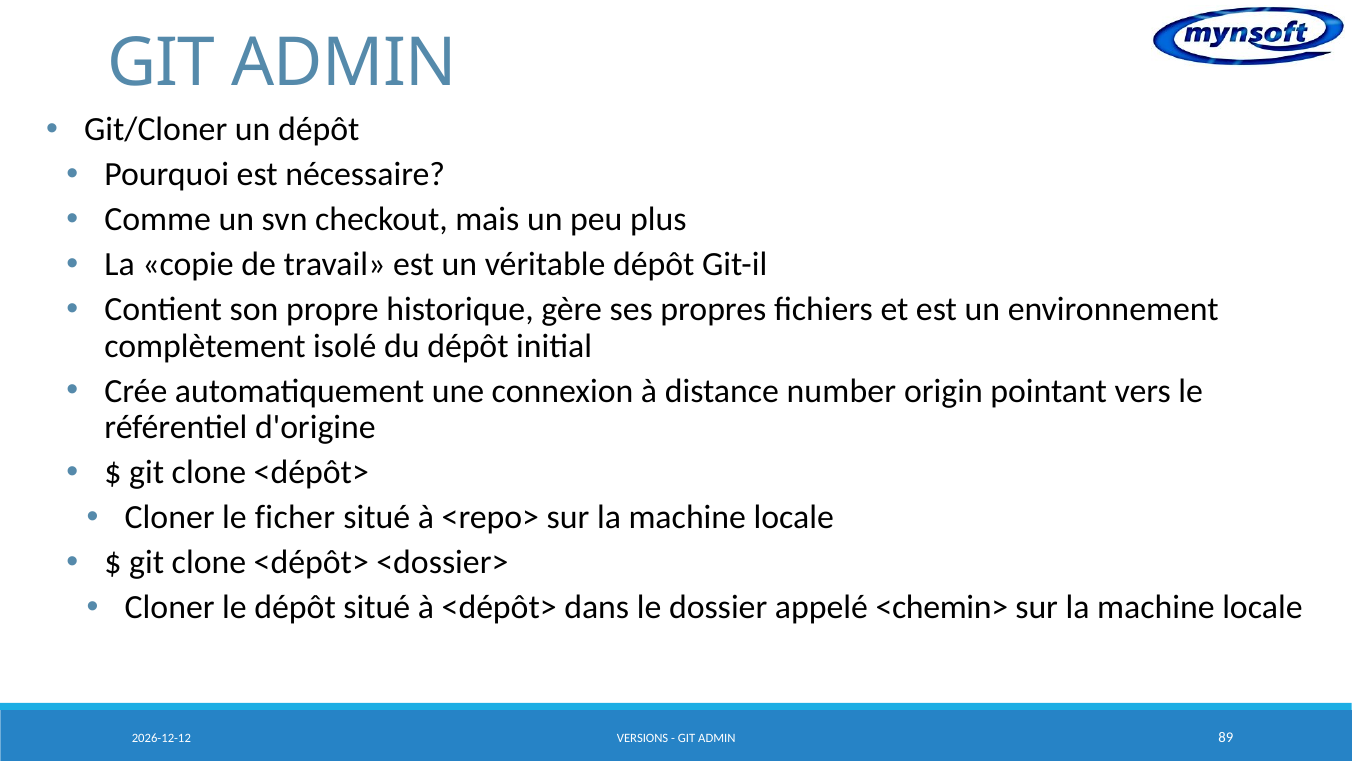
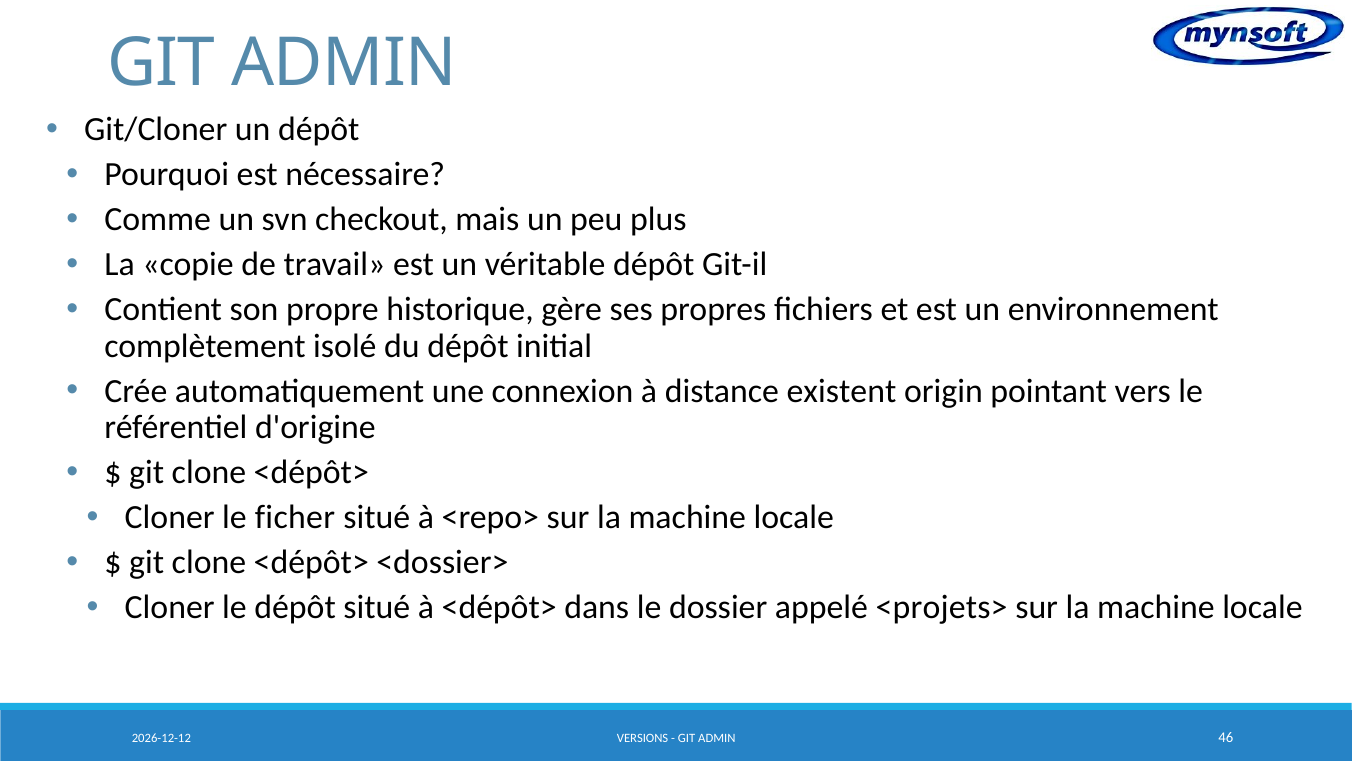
number: number -> existent
<chemin>: <chemin> -> <projets>
89: 89 -> 46
